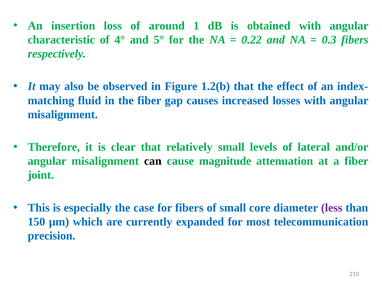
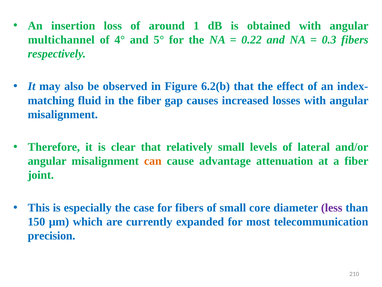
characteristic: characteristic -> multichannel
1.2(b: 1.2(b -> 6.2(b
can colour: black -> orange
magnitude: magnitude -> advantage
